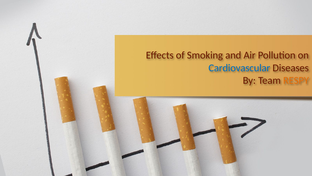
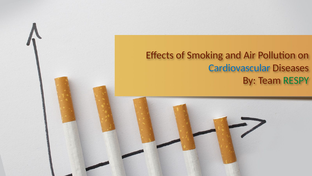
RESPY colour: orange -> green
